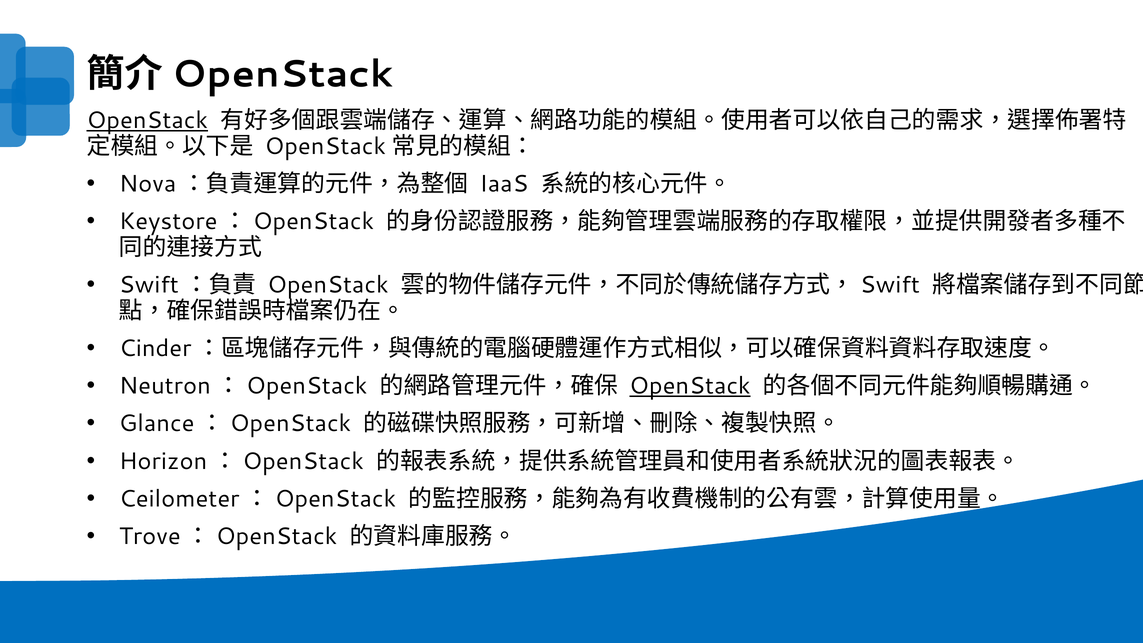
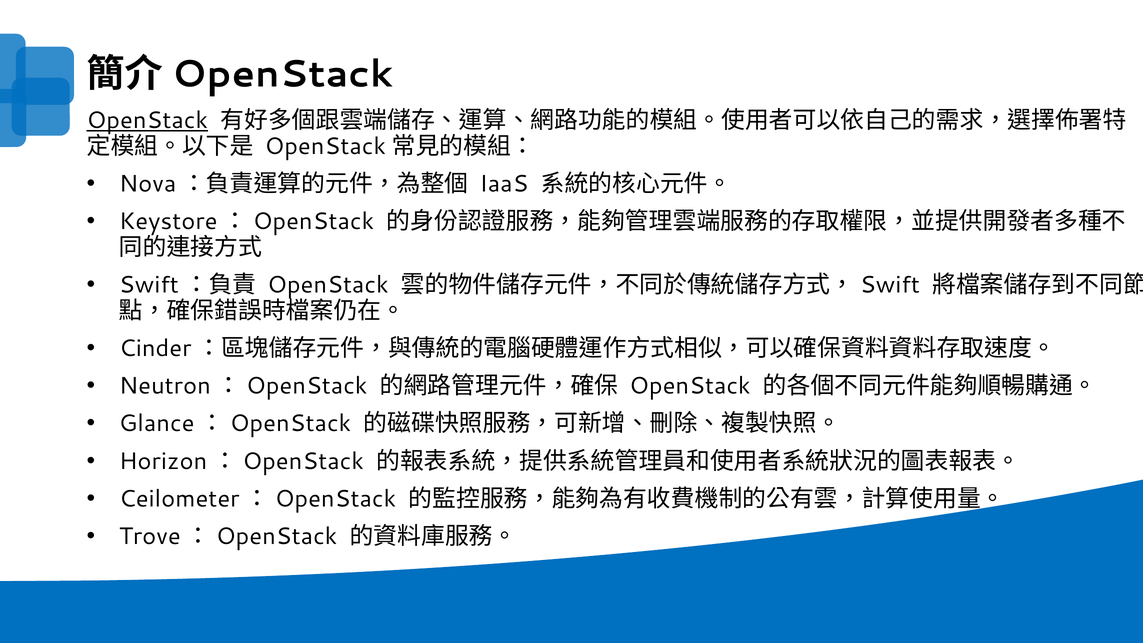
OpenStack at (690, 386) underline: present -> none
